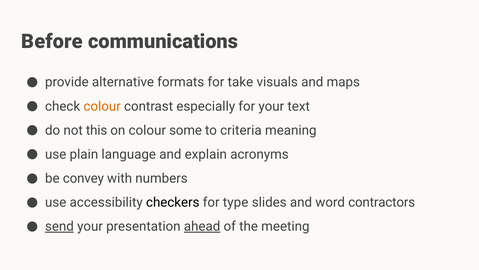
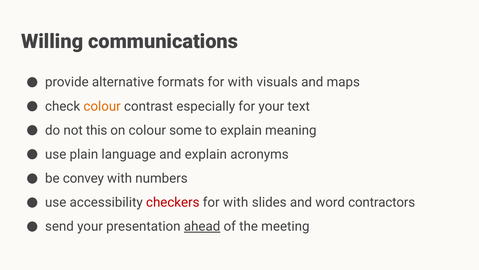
Before: Before -> Willing
formats for take: take -> with
to criteria: criteria -> explain
checkers colour: black -> red
type at (236, 202): type -> with
send underline: present -> none
